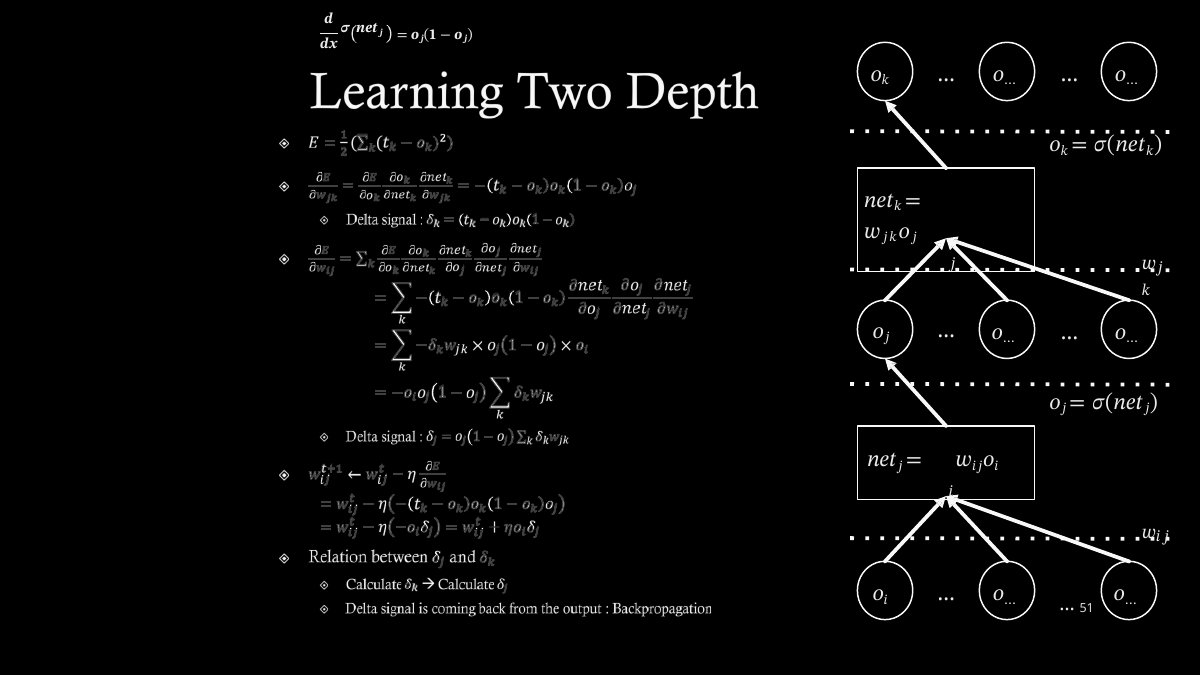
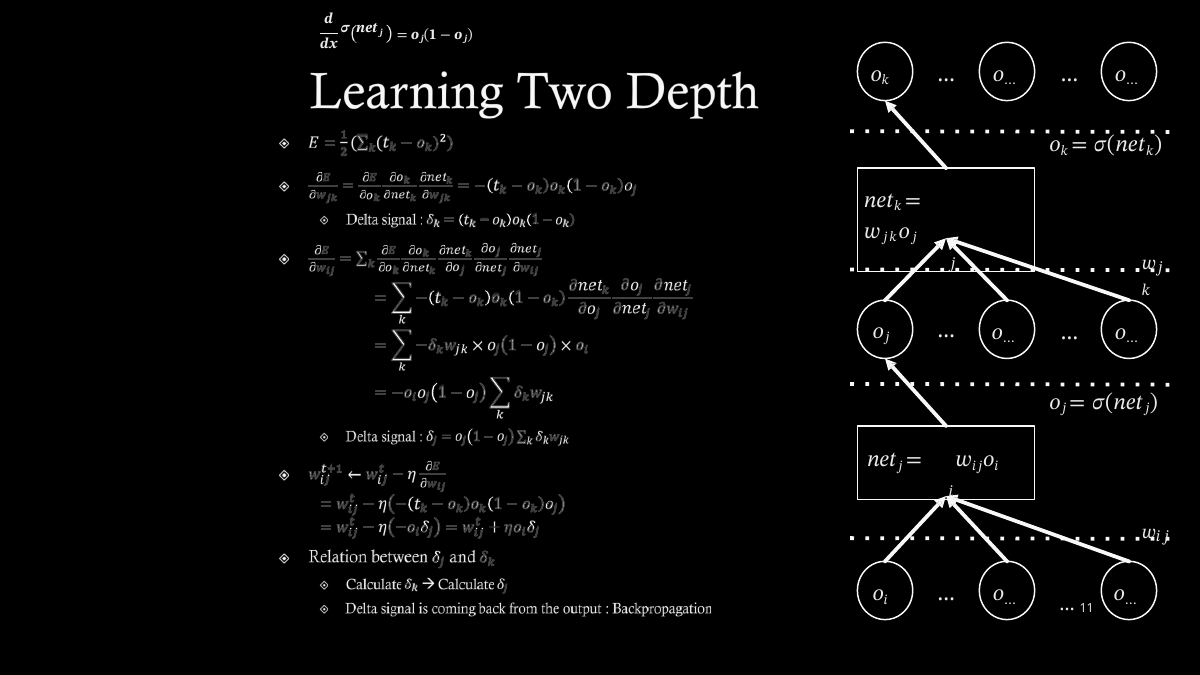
51: 51 -> 11
